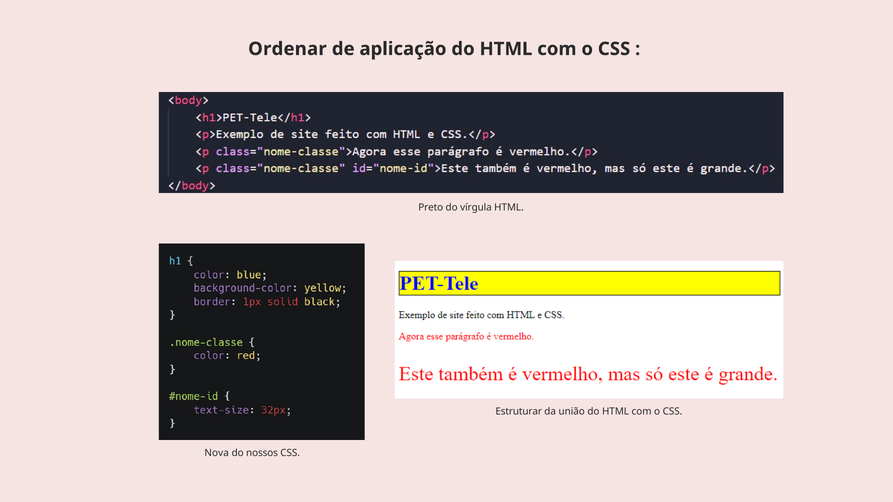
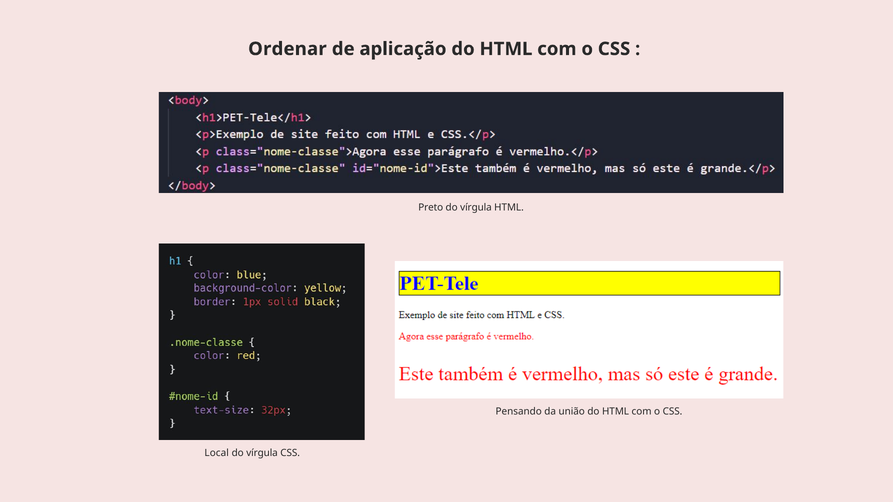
Estruturar: Estruturar -> Pensando
Nova: Nova -> Local
nossos at (262, 453): nossos -> vírgula
